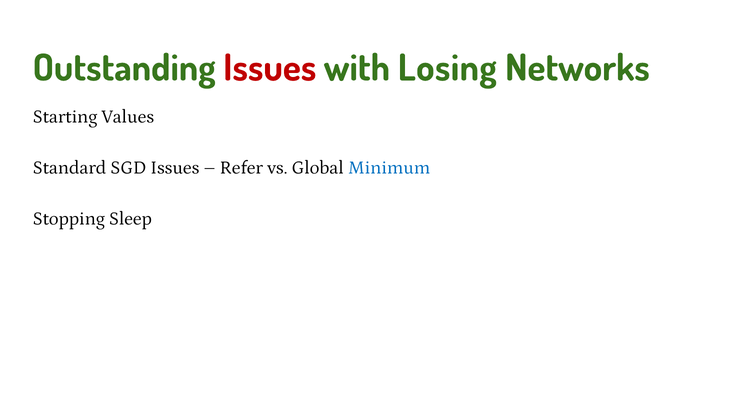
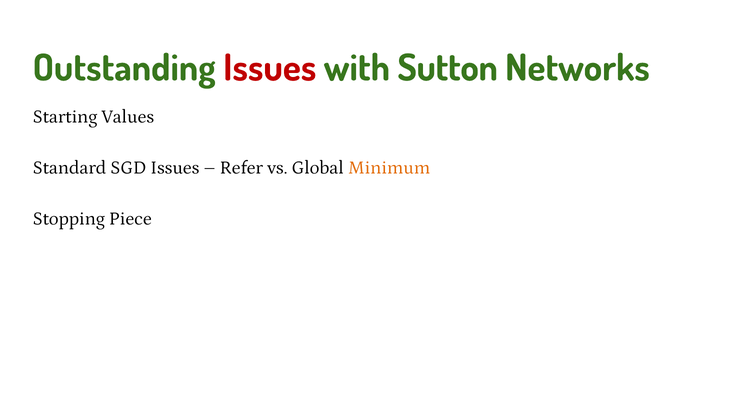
Losing: Losing -> Sutton
Minimum colour: blue -> orange
Sleep: Sleep -> Piece
